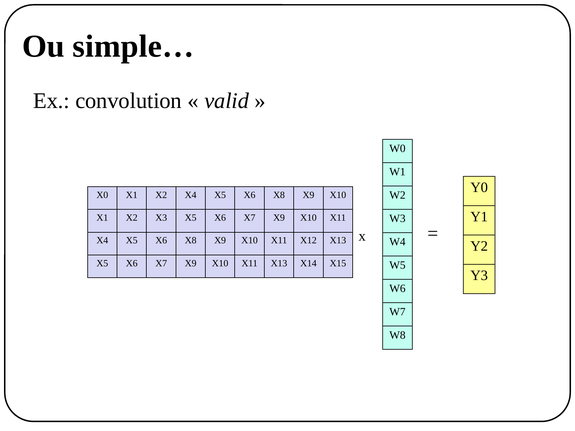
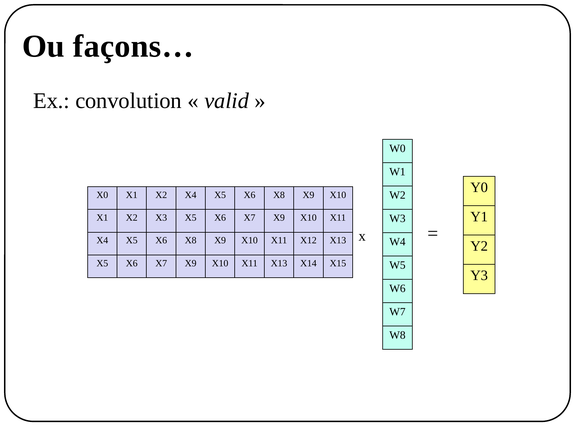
simple…: simple… -> façons…
